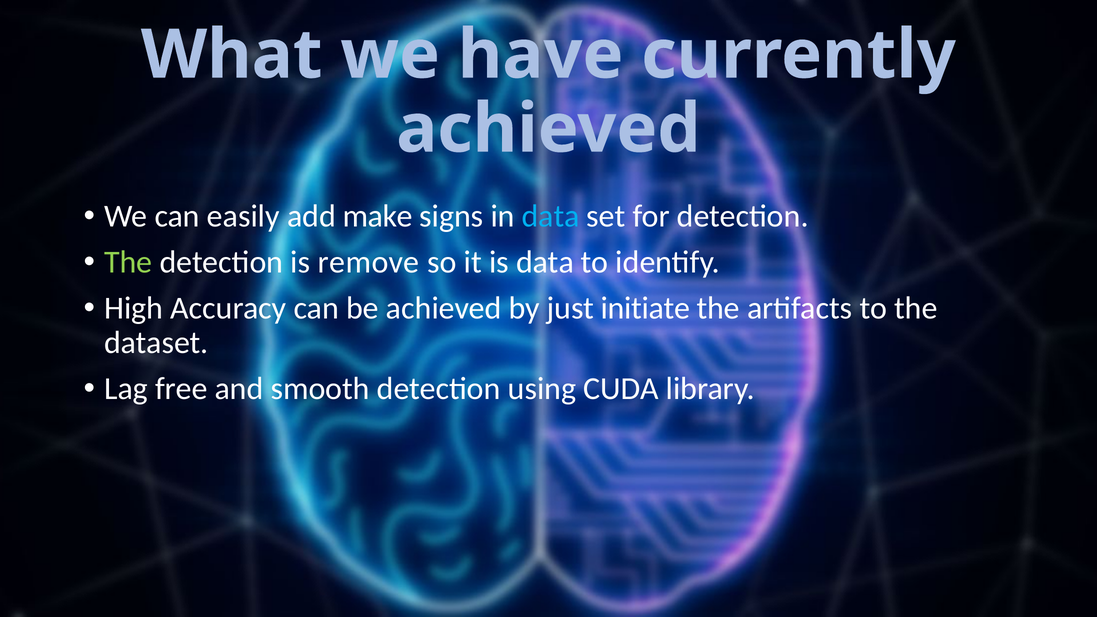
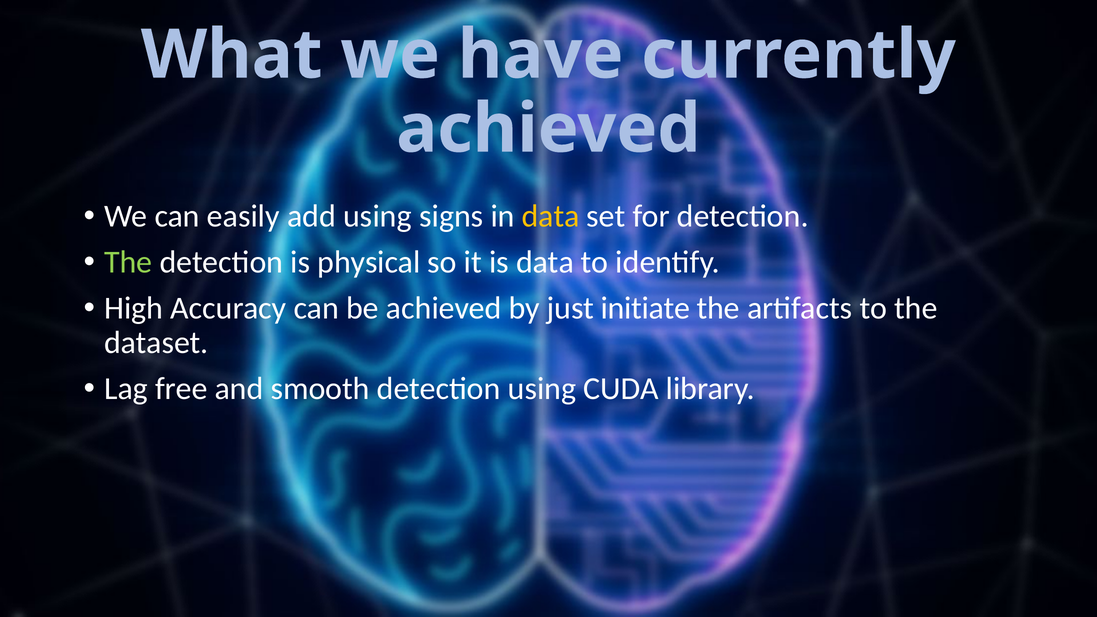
add make: make -> using
data at (551, 216) colour: light blue -> yellow
remove: remove -> physical
